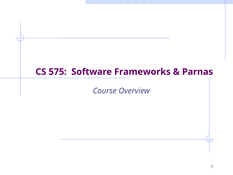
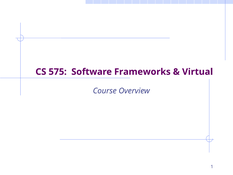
Parnas: Parnas -> Virtual
